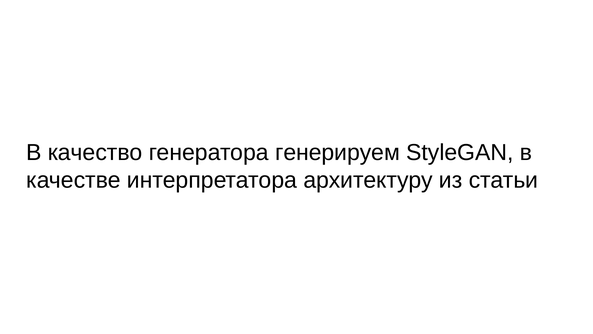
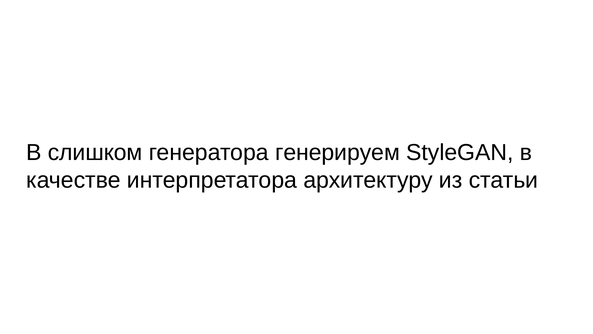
качество: качество -> слишком
